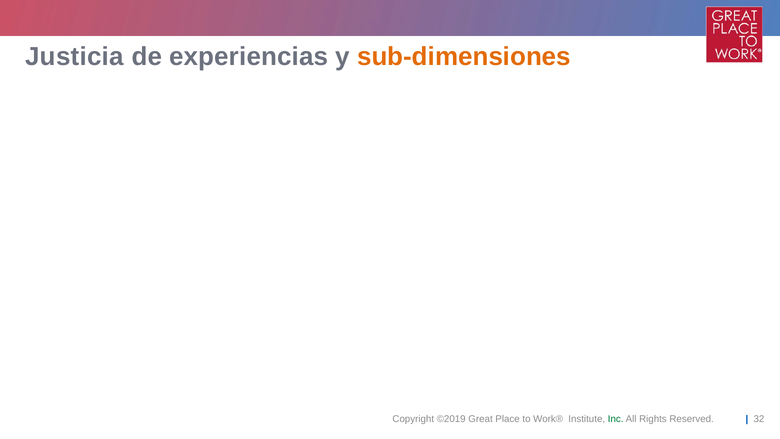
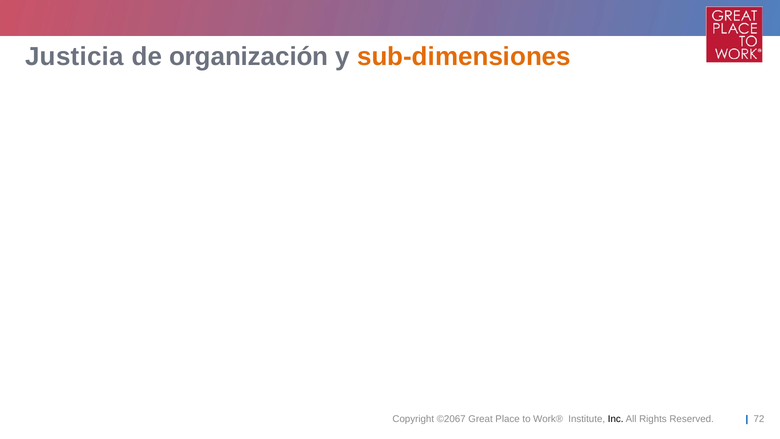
experiencias: experiencias -> organización
©2019: ©2019 -> ©2067
Inc colour: green -> black
32: 32 -> 72
